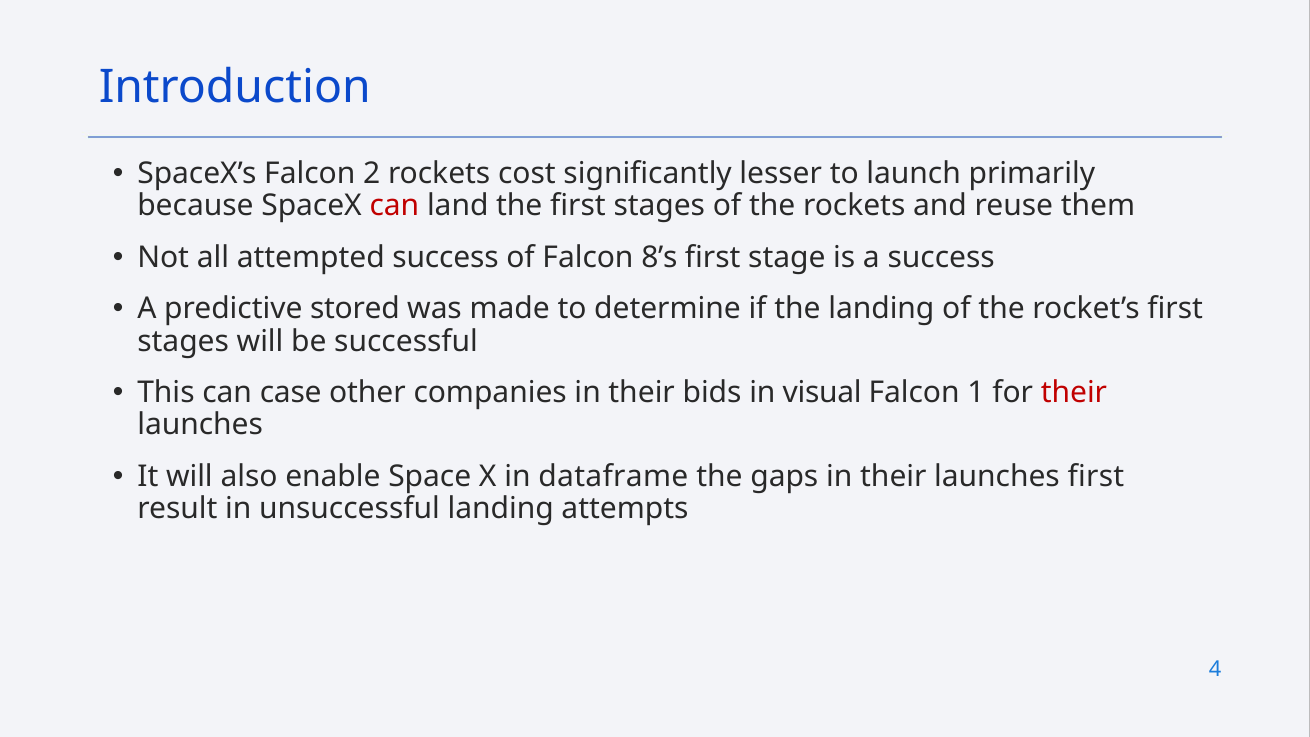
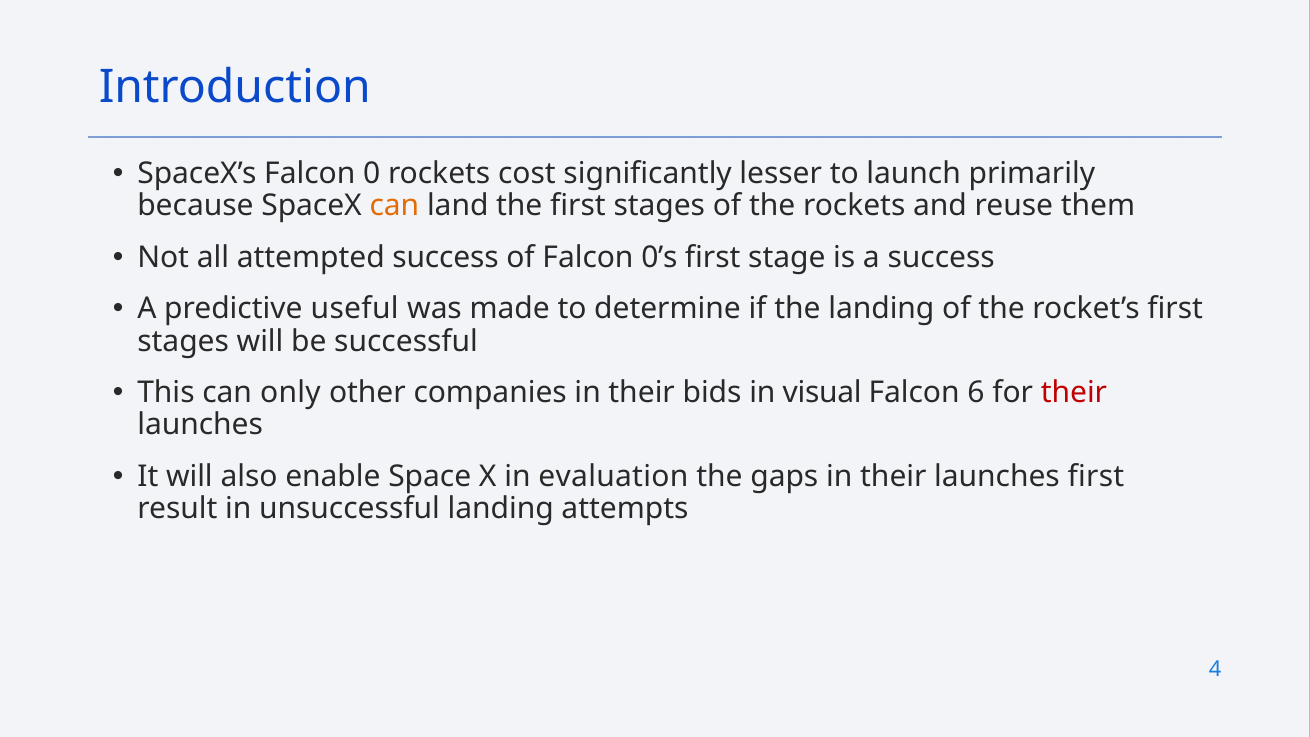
2: 2 -> 0
can at (394, 206) colour: red -> orange
8’s: 8’s -> 0’s
stored: stored -> useful
case: case -> only
1: 1 -> 6
dataframe: dataframe -> evaluation
